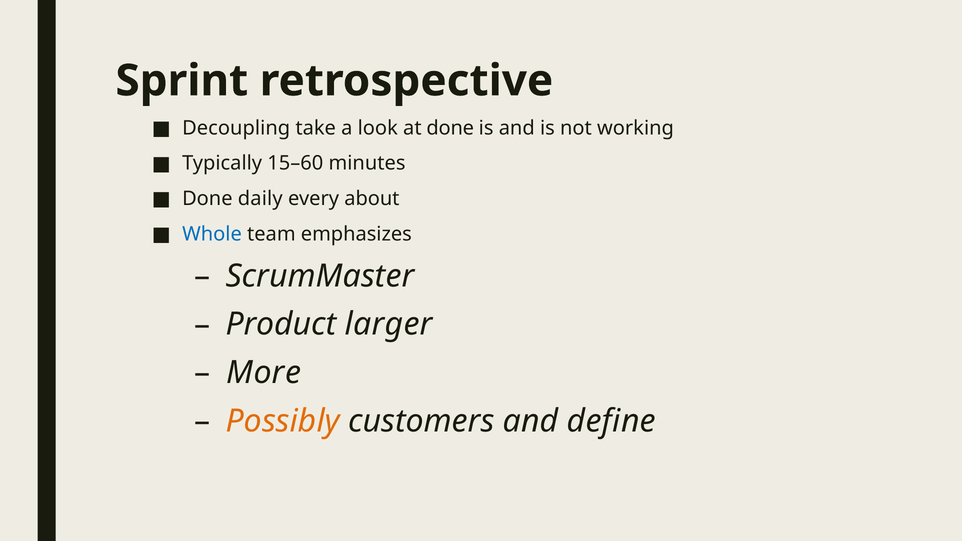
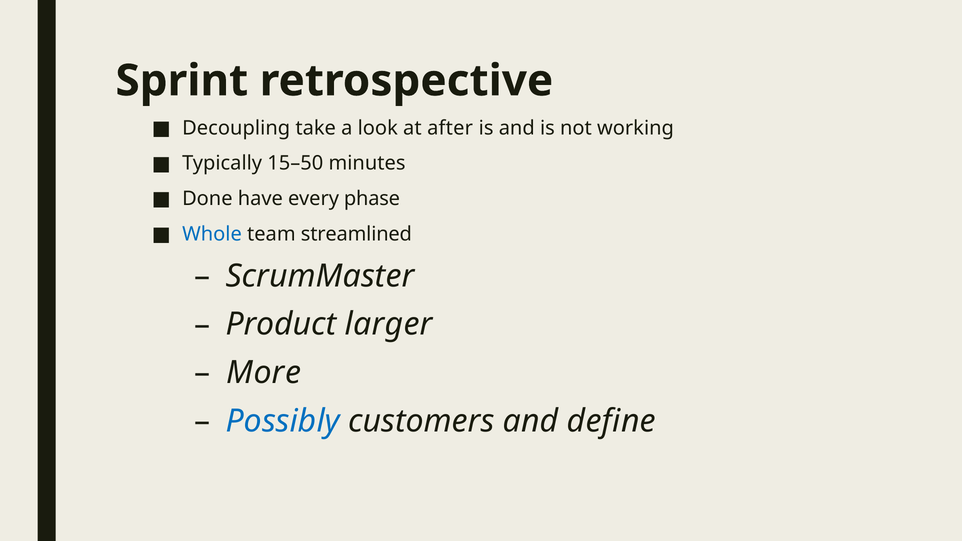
at done: done -> after
15–60: 15–60 -> 15–50
daily: daily -> have
about: about -> phase
emphasizes: emphasizes -> streamlined
Possibly colour: orange -> blue
